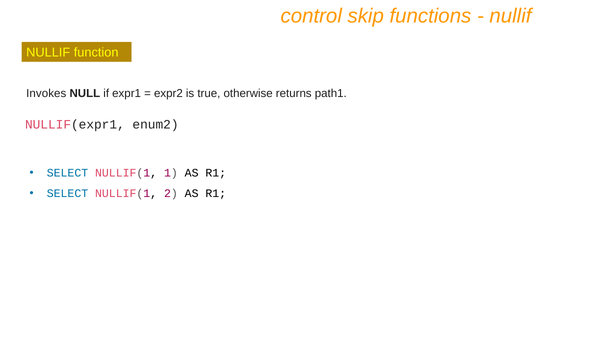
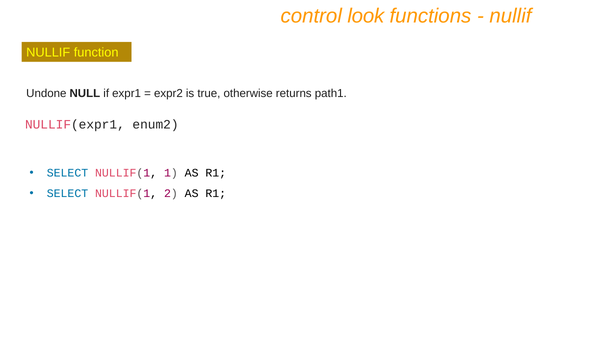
skip: skip -> look
Invokes: Invokes -> Undone
